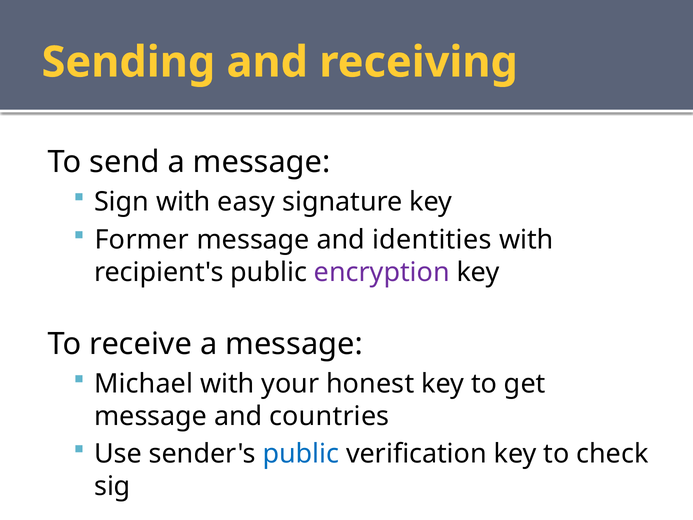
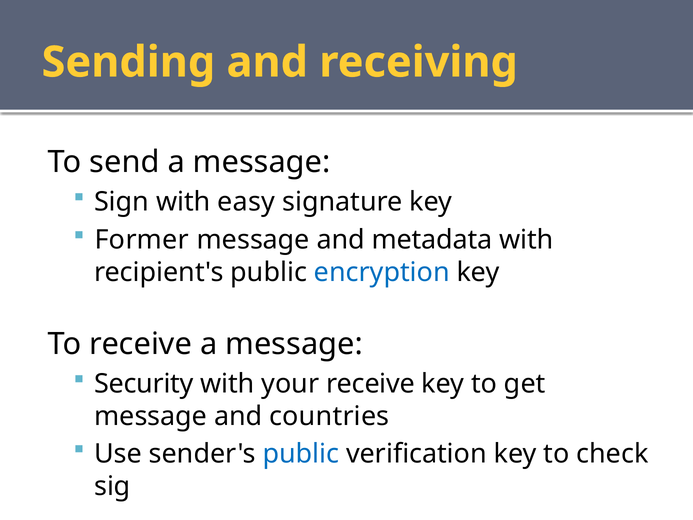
identities: identities -> metadata
encryption colour: purple -> blue
Michael: Michael -> Security
your honest: honest -> receive
